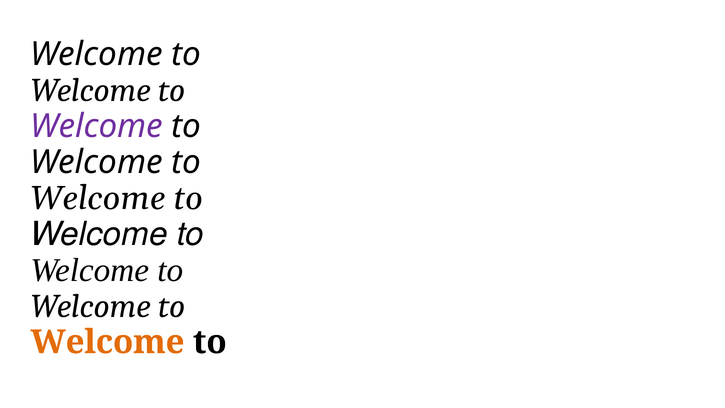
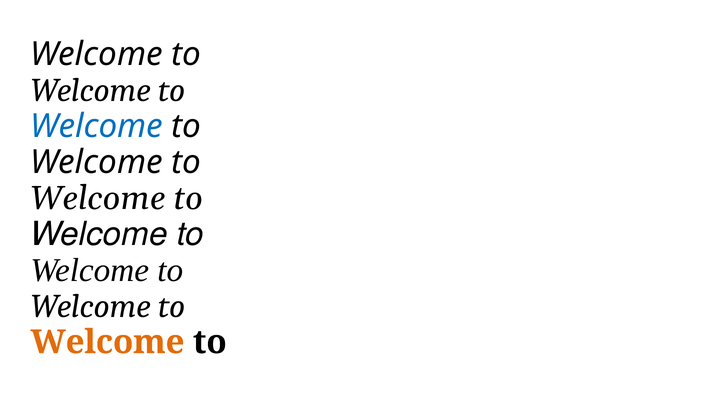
Welcome at (97, 126) colour: purple -> blue
